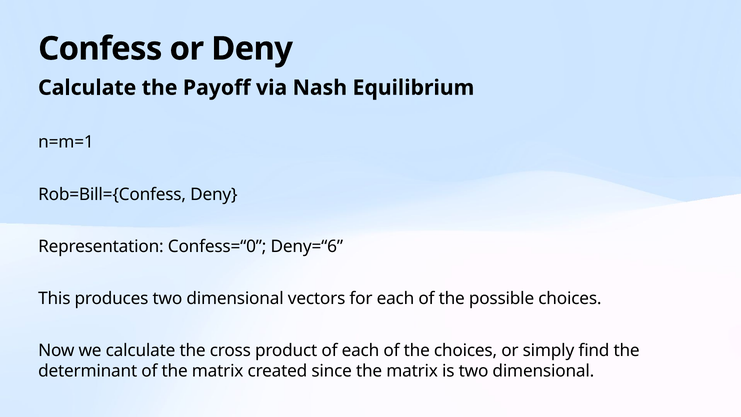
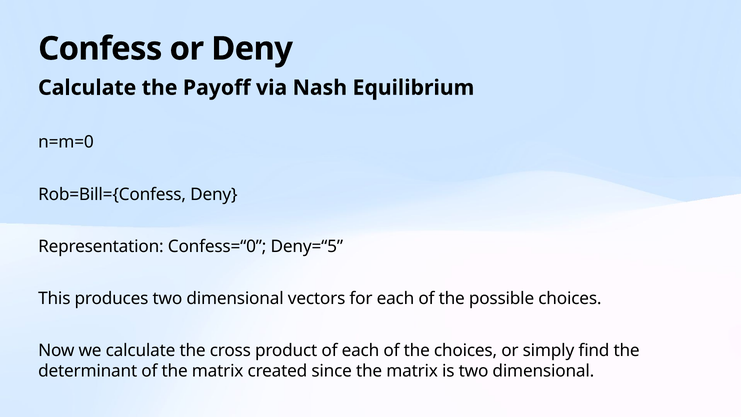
n=m=1: n=m=1 -> n=m=0
Deny=“6: Deny=“6 -> Deny=“5
